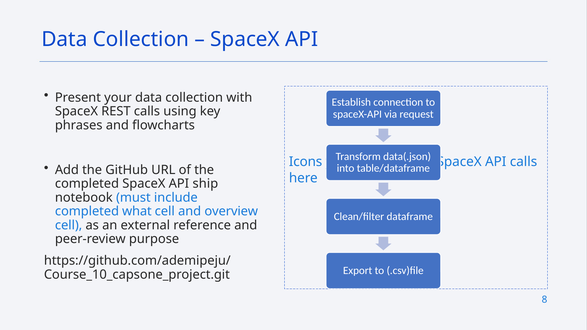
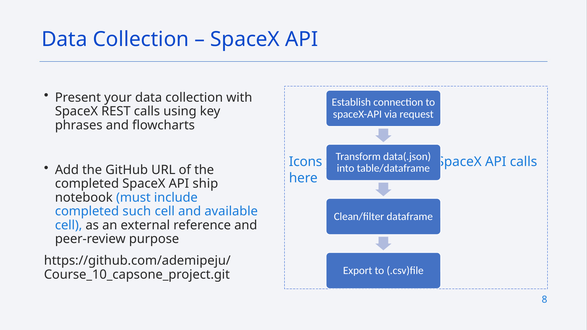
what: what -> such
overview: overview -> available
